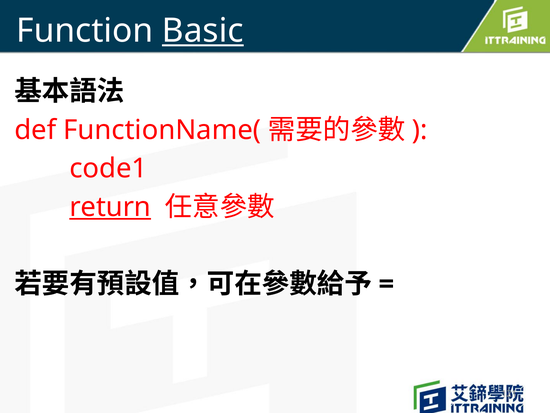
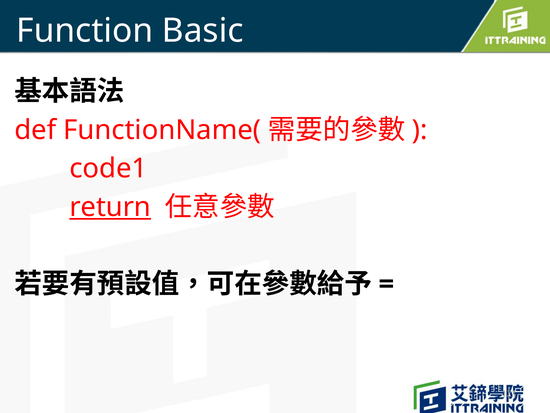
Basic underline: present -> none
